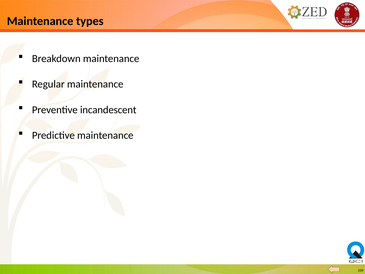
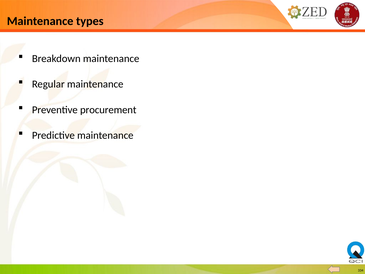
incandescent: incandescent -> procurement
